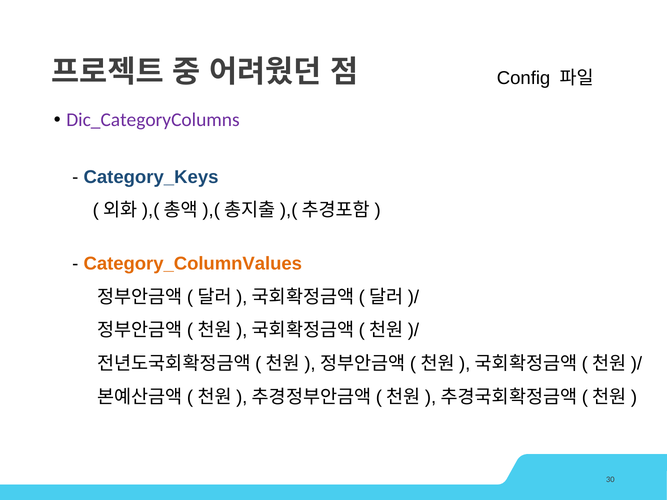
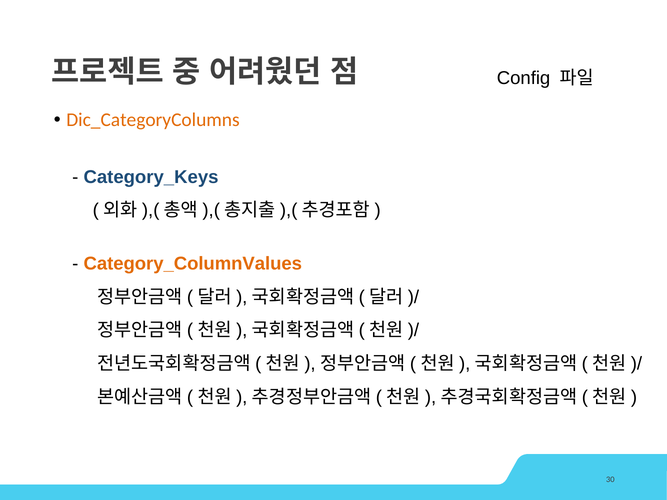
Dic_CategoryColumns colour: purple -> orange
